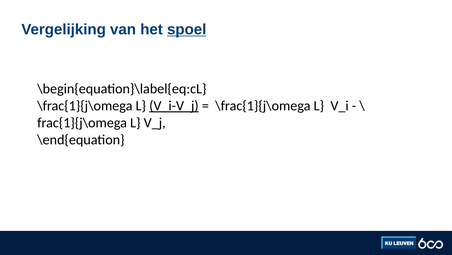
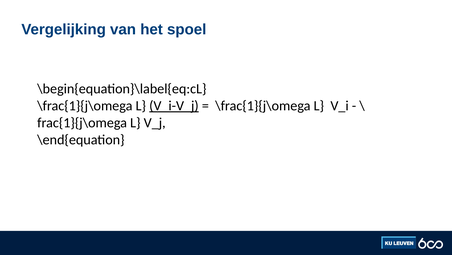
spoel underline: present -> none
